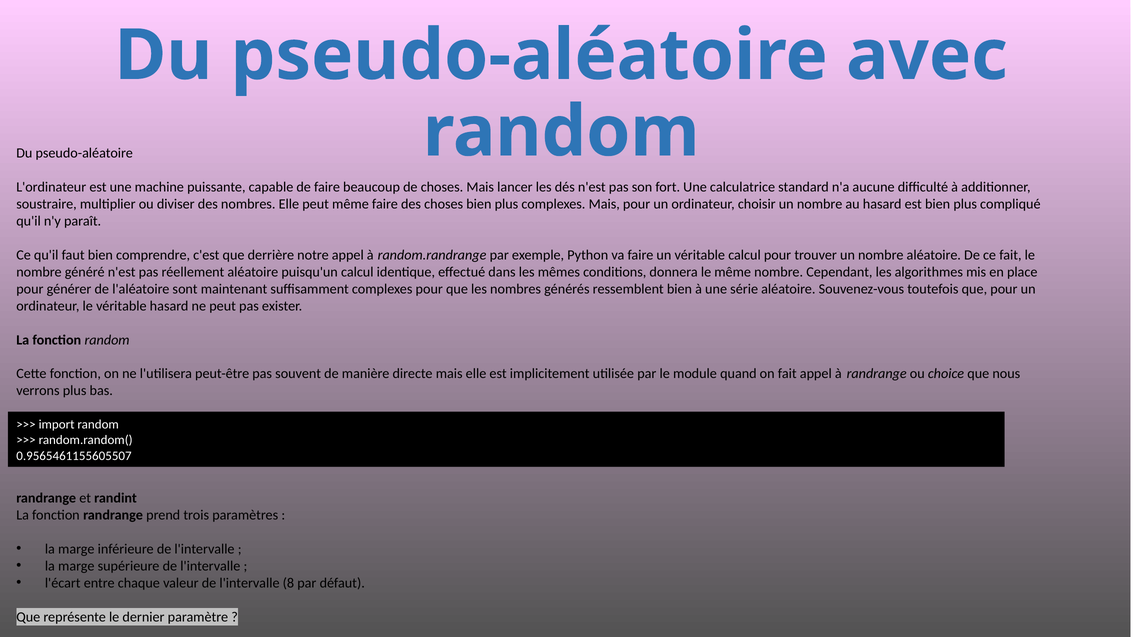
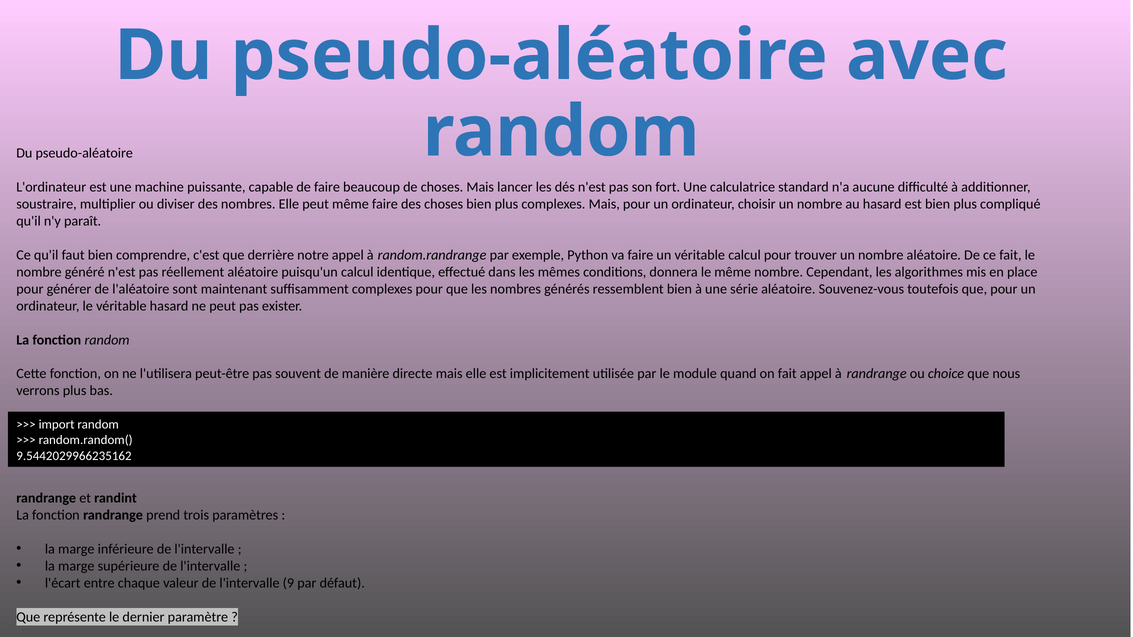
0.9565461155605507: 0.9565461155605507 -> 9.5442029966235162
8: 8 -> 9
